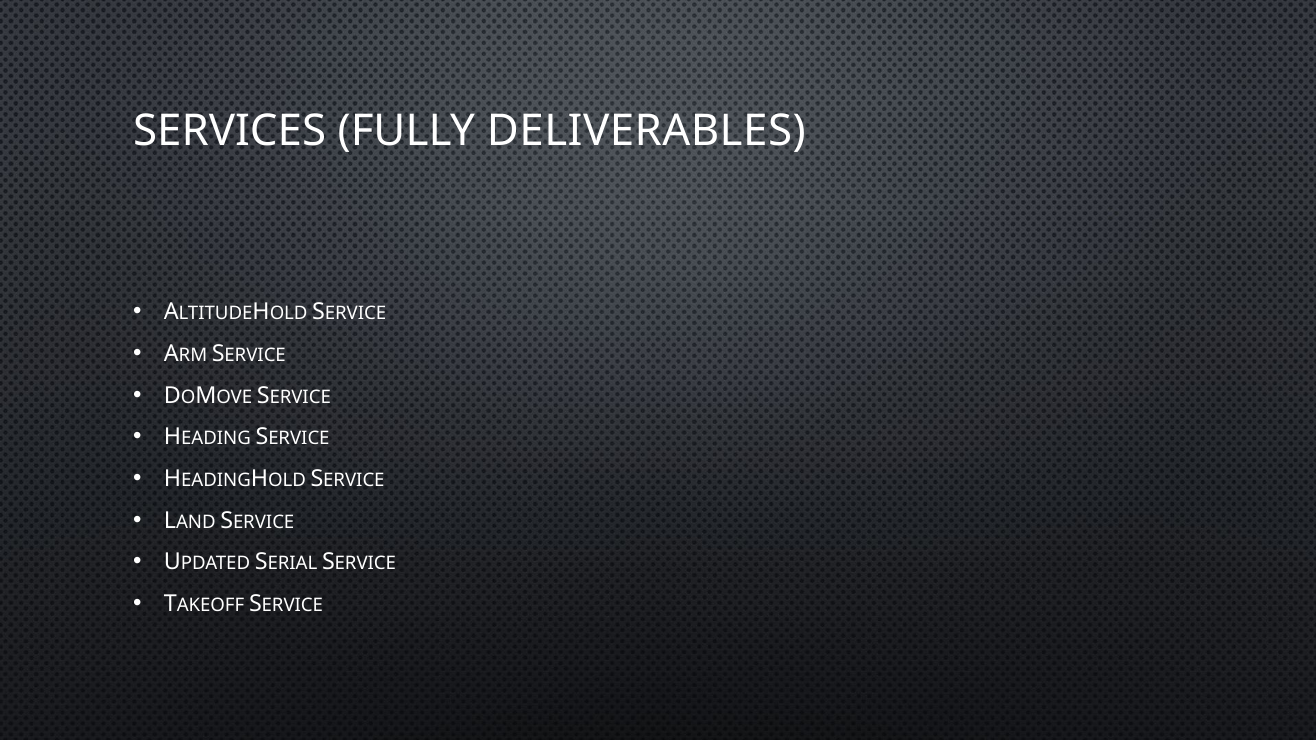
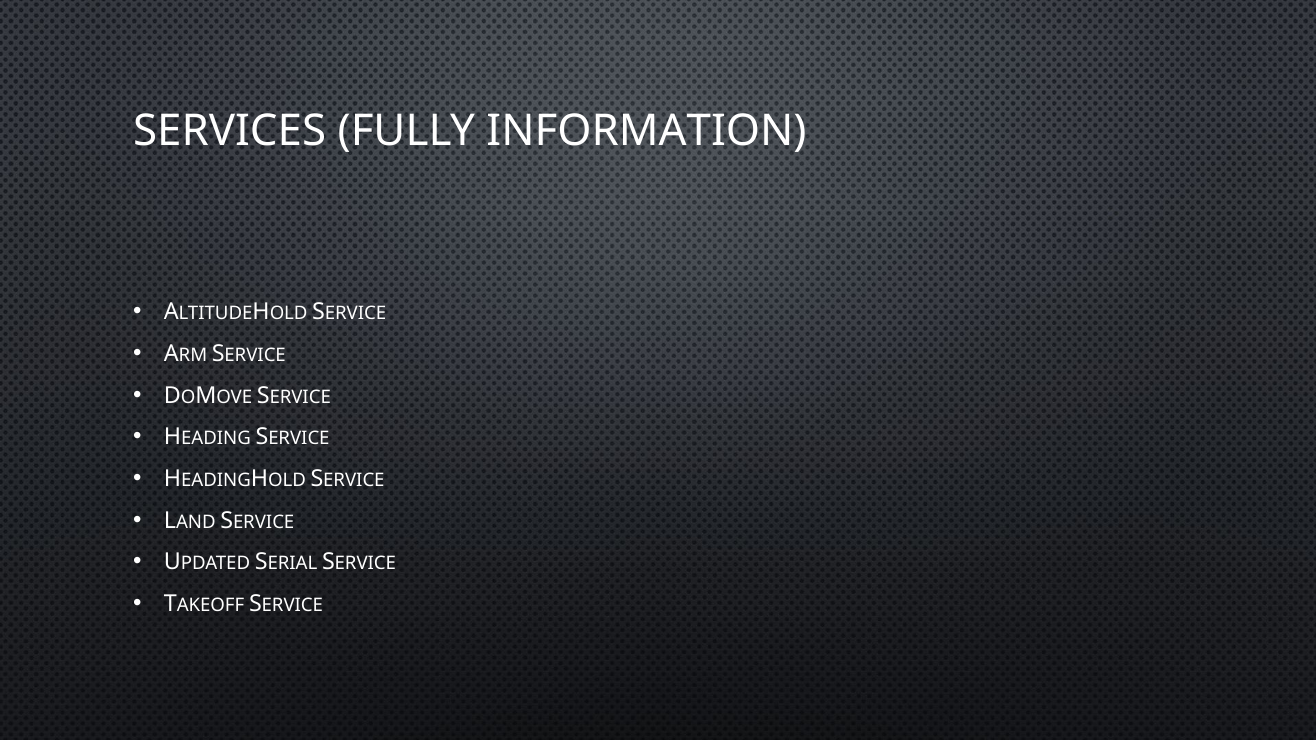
DELIVERABLES: DELIVERABLES -> INFORMATION
